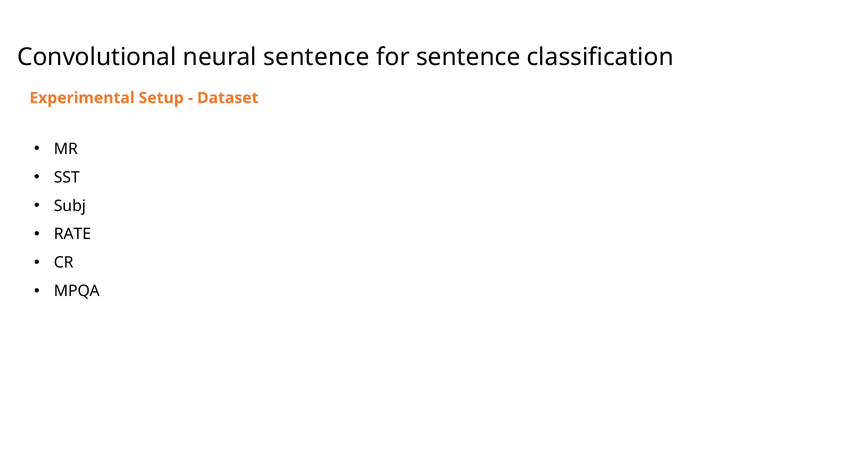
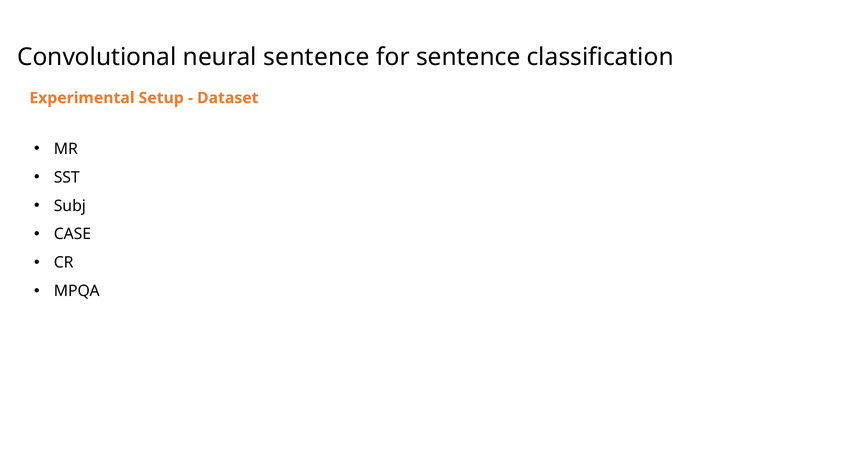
RATE: RATE -> CASE
